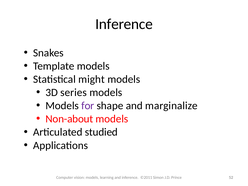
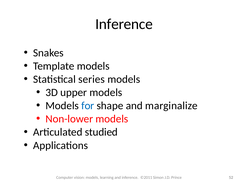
might: might -> series
series: series -> upper
for colour: purple -> blue
Non-about: Non-about -> Non-lower
